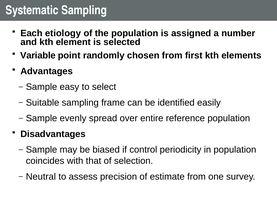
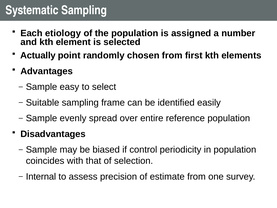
Variable: Variable -> Actually
Neutral: Neutral -> Internal
